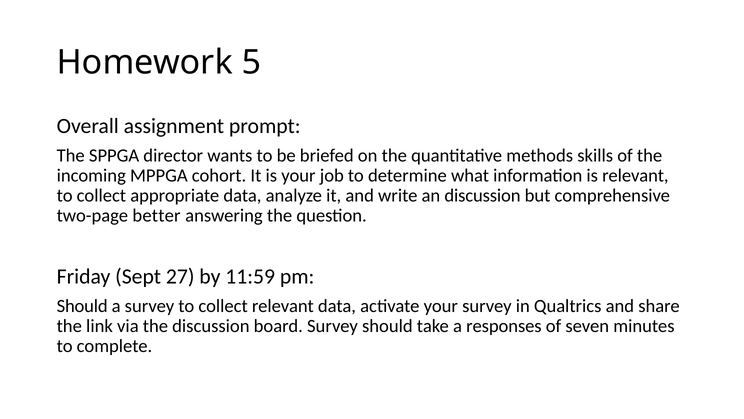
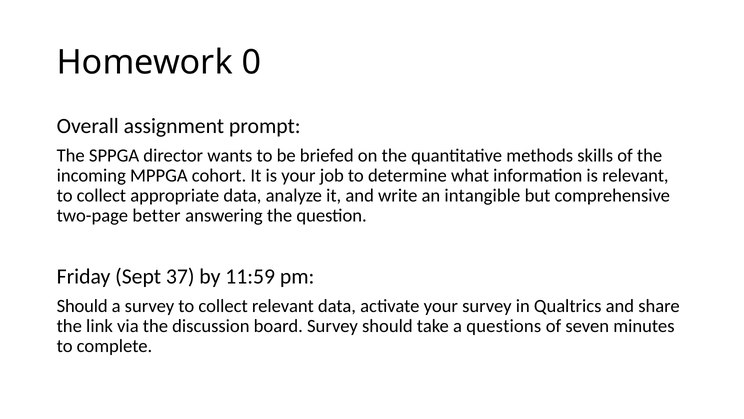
5: 5 -> 0
an discussion: discussion -> intangible
27: 27 -> 37
responses: responses -> questions
